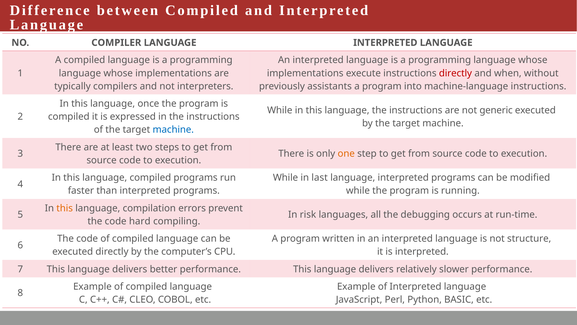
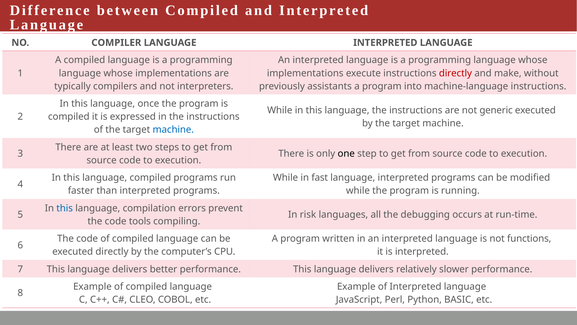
when: when -> make
one colour: orange -> black
last: last -> fast
this at (65, 208) colour: orange -> blue
hard: hard -> tools
structure: structure -> functions
